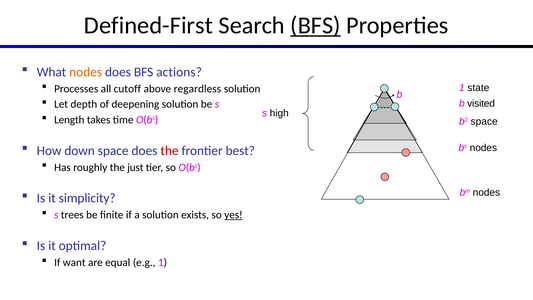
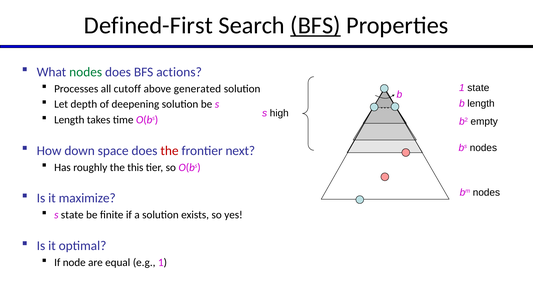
nodes at (86, 72) colour: orange -> green
regardless: regardless -> generated
b visited: visited -> length
b2 space: space -> empty
best: best -> next
just: just -> this
simplicity: simplicity -> maximize
s trees: trees -> state
yes underline: present -> none
want: want -> node
